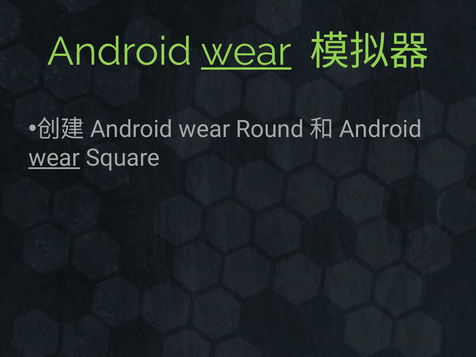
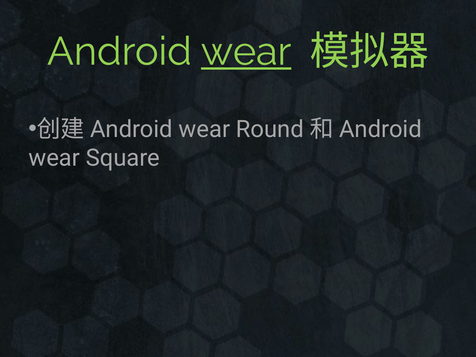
wear at (54, 158) underline: present -> none
